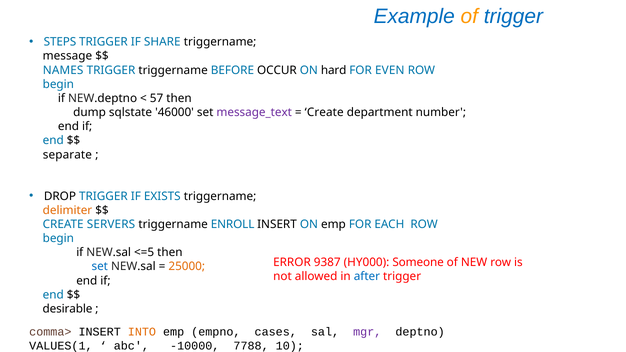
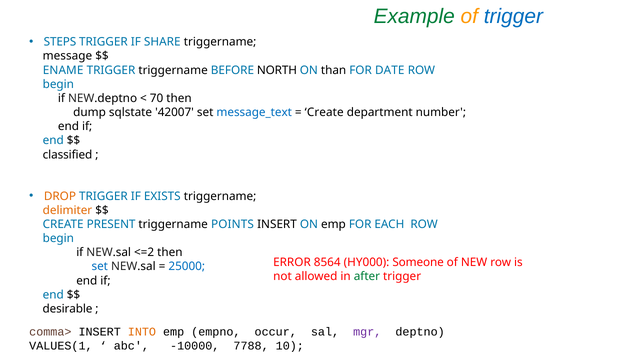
Example colour: blue -> green
NAMES: NAMES -> ENAME
OCCUR: OCCUR -> NORTH
hard: hard -> than
EVEN: EVEN -> DATE
57: 57 -> 70
46000: 46000 -> 42007
message_text colour: purple -> blue
separate: separate -> classified
DROP colour: black -> orange
SERVERS: SERVERS -> PRESENT
ENROLL: ENROLL -> POINTS
<=5: <=5 -> <=2
9387: 9387 -> 8564
25000 colour: orange -> blue
after colour: blue -> green
cases: cases -> occur
